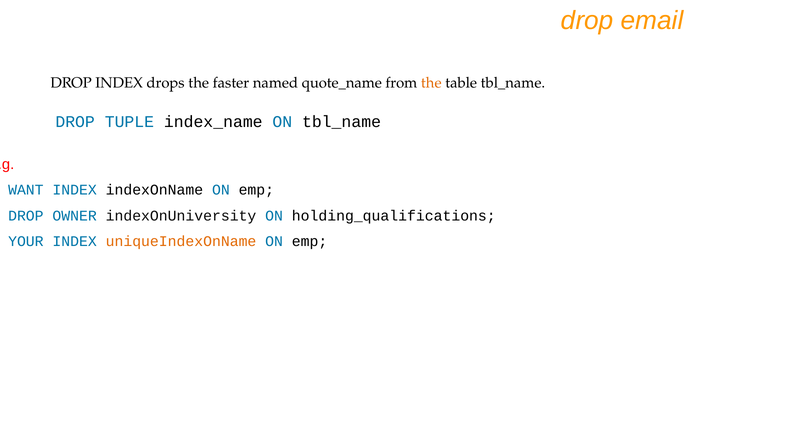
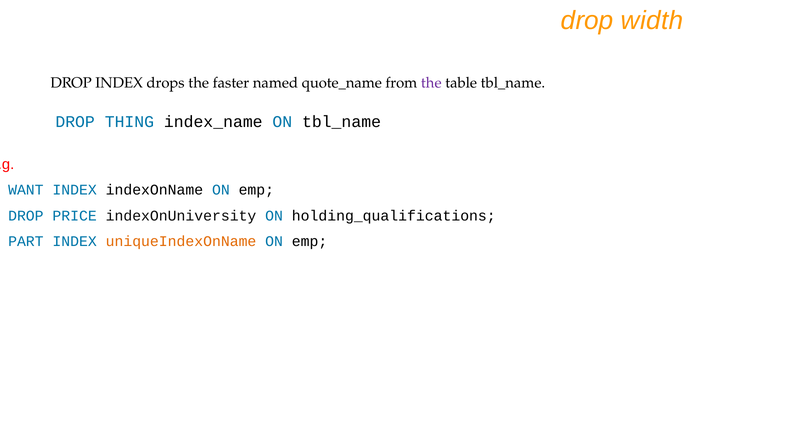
email: email -> width
the at (431, 83) colour: orange -> purple
TUPLE: TUPLE -> THING
OWNER: OWNER -> PRICE
YOUR: YOUR -> PART
